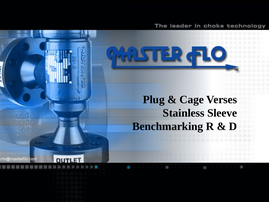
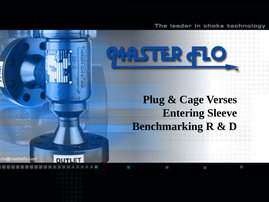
Stainless: Stainless -> Entering
